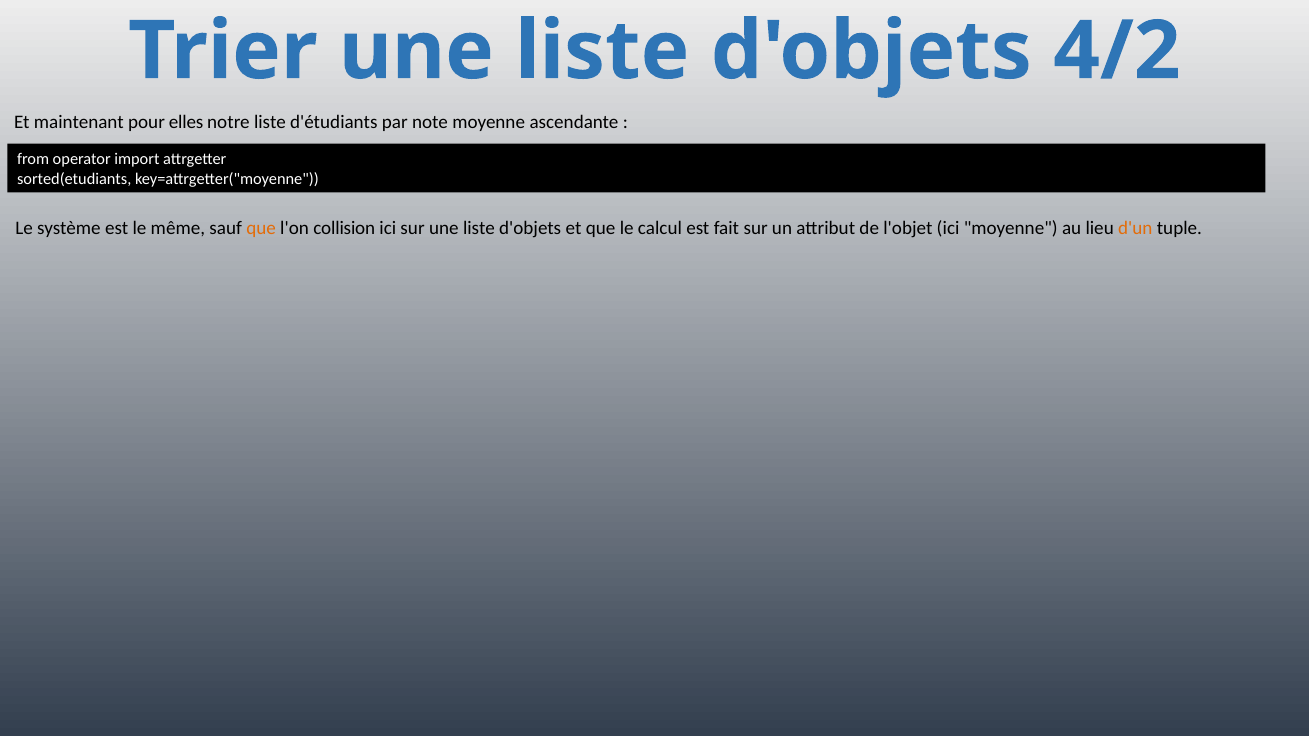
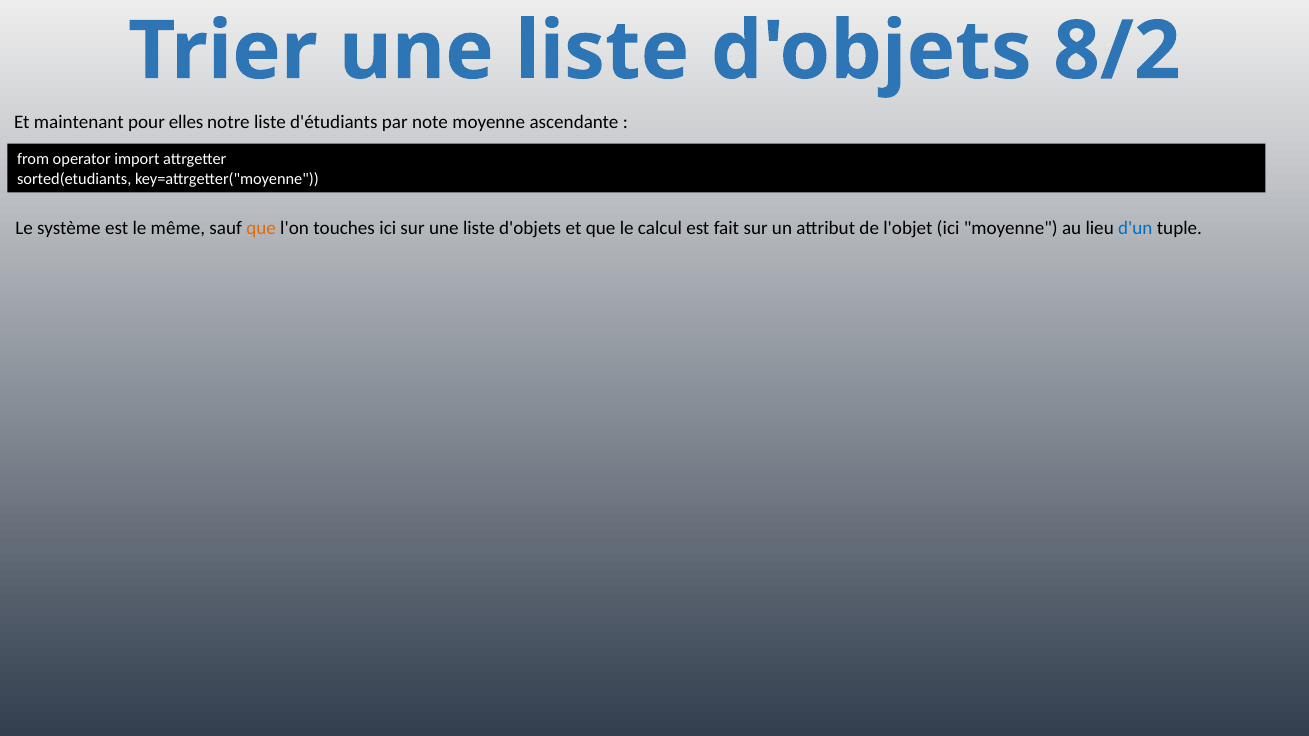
4/2: 4/2 -> 8/2
collision: collision -> touches
d'un colour: orange -> blue
